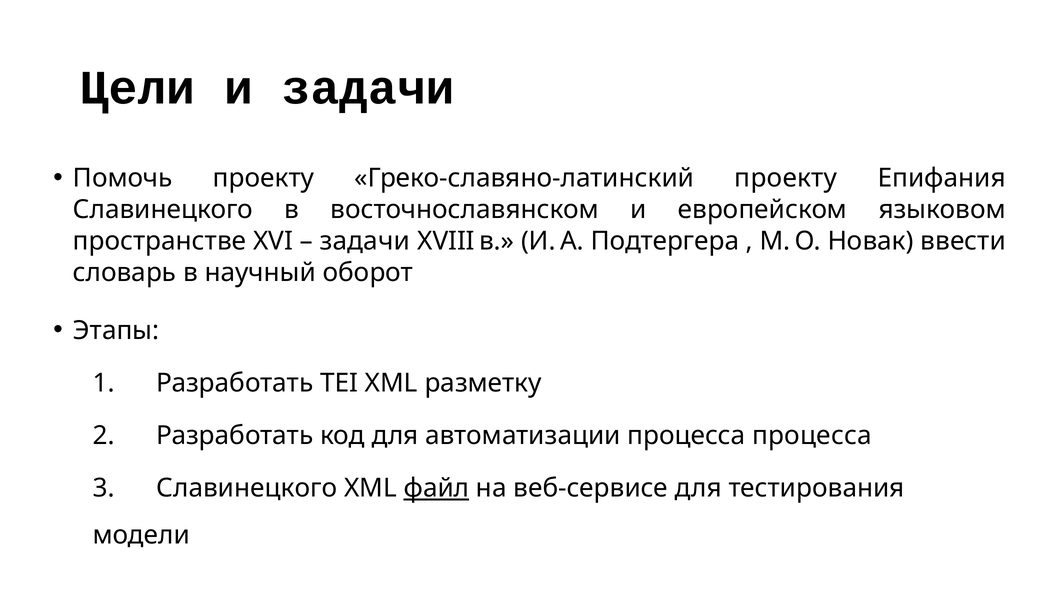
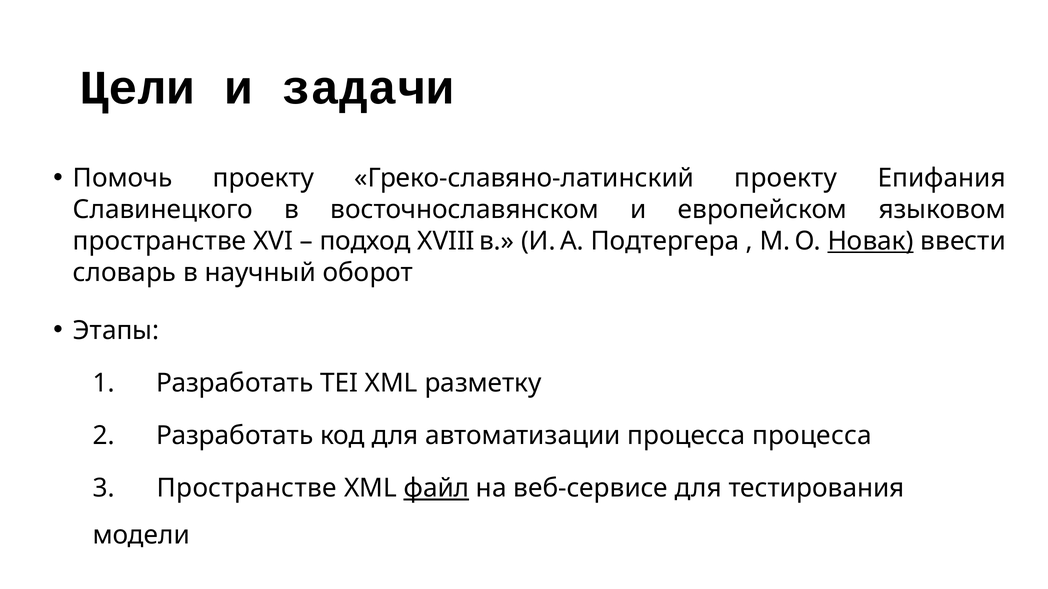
задачи at (365, 241): задачи -> подход
Новак underline: none -> present
3 Славинецкого: Славинецкого -> Пространстве
